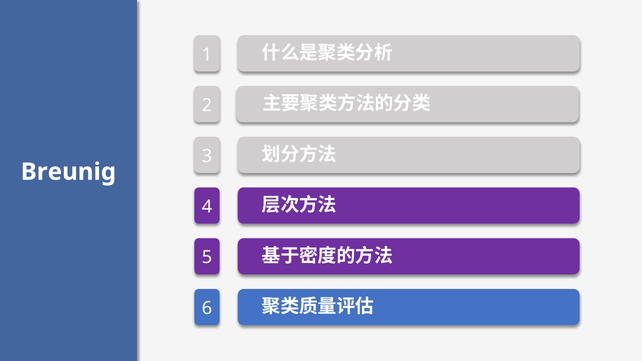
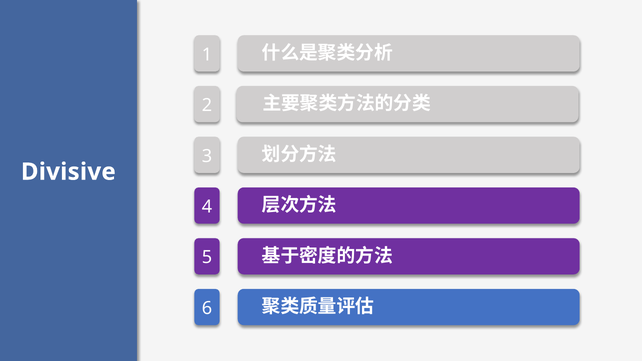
Breunig: Breunig -> Divisive
